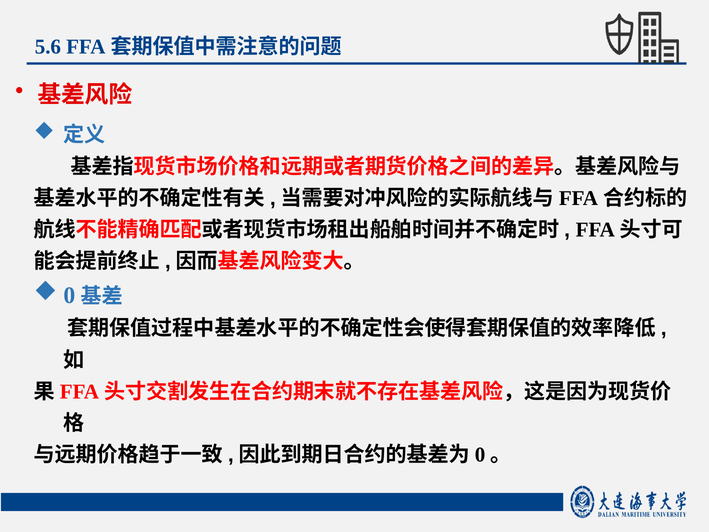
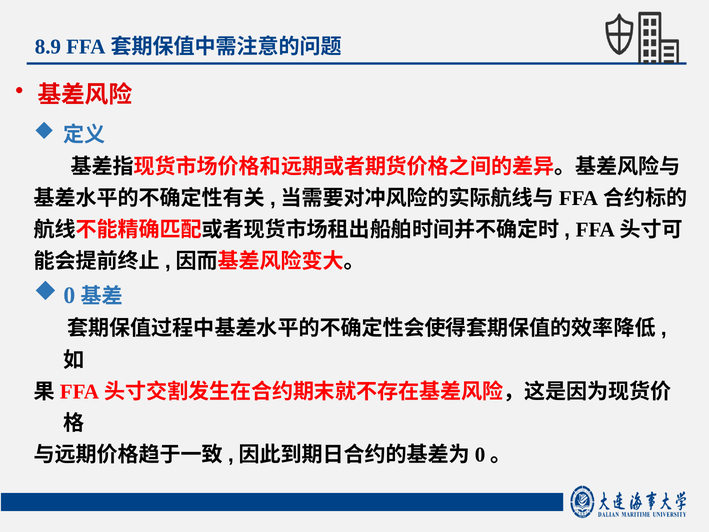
5.6: 5.6 -> 8.9
